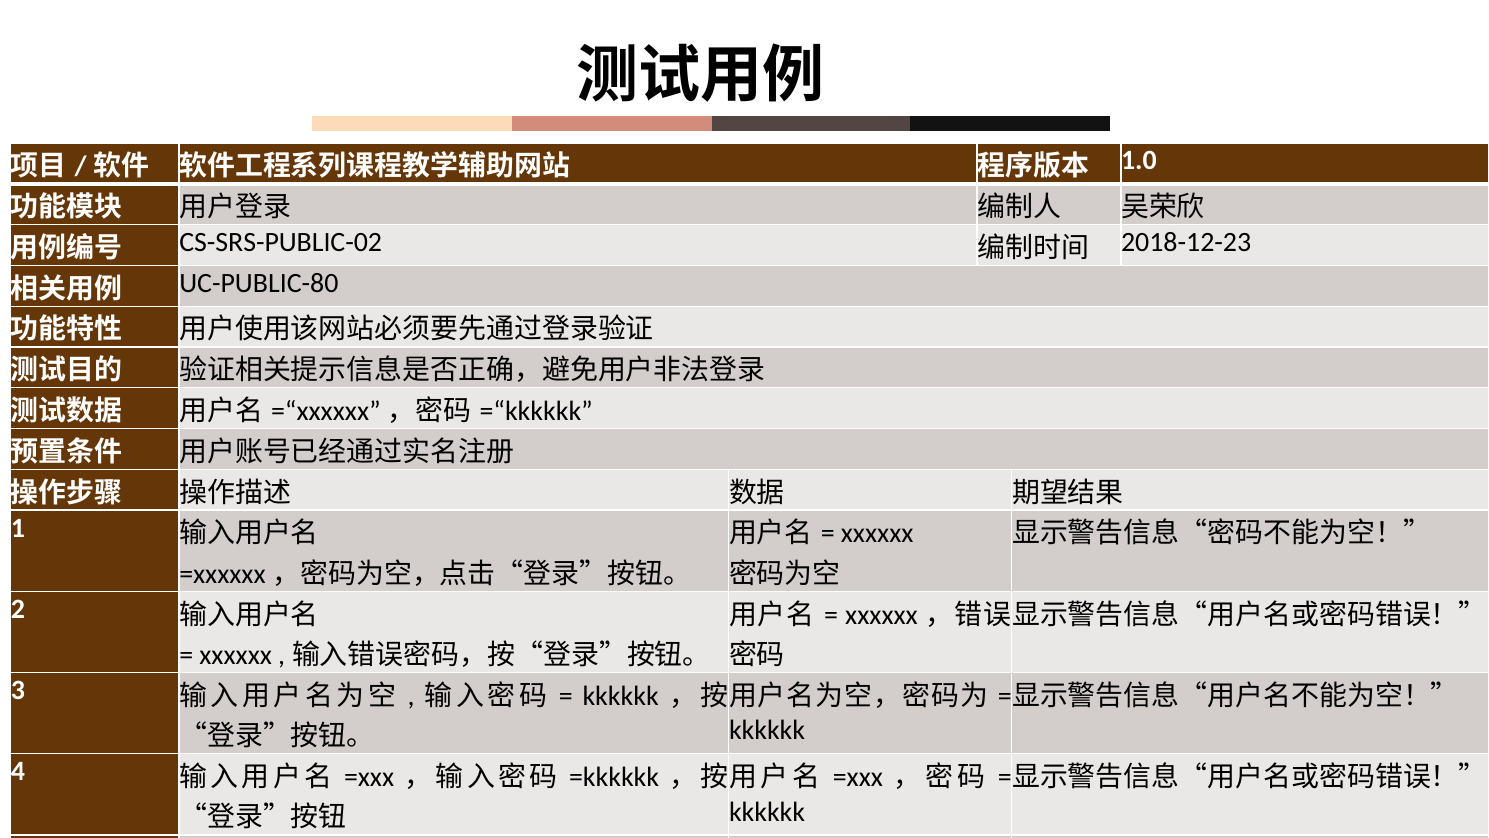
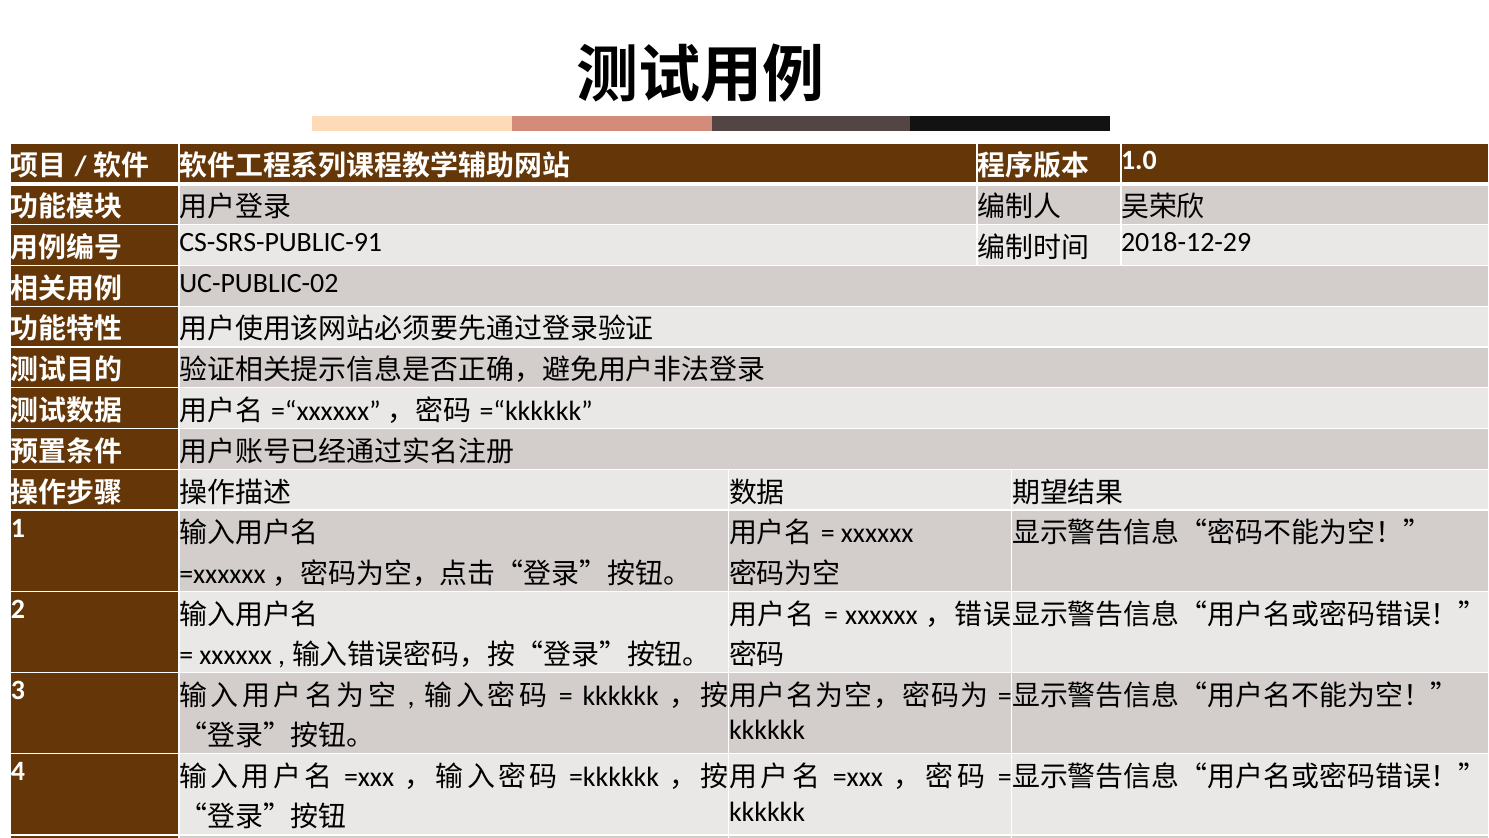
CS-SRS-PUBLIC-02: CS-SRS-PUBLIC-02 -> CS-SRS-PUBLIC-91
2018-12-23: 2018-12-23 -> 2018-12-29
UC-PUBLIC-80: UC-PUBLIC-80 -> UC-PUBLIC-02
